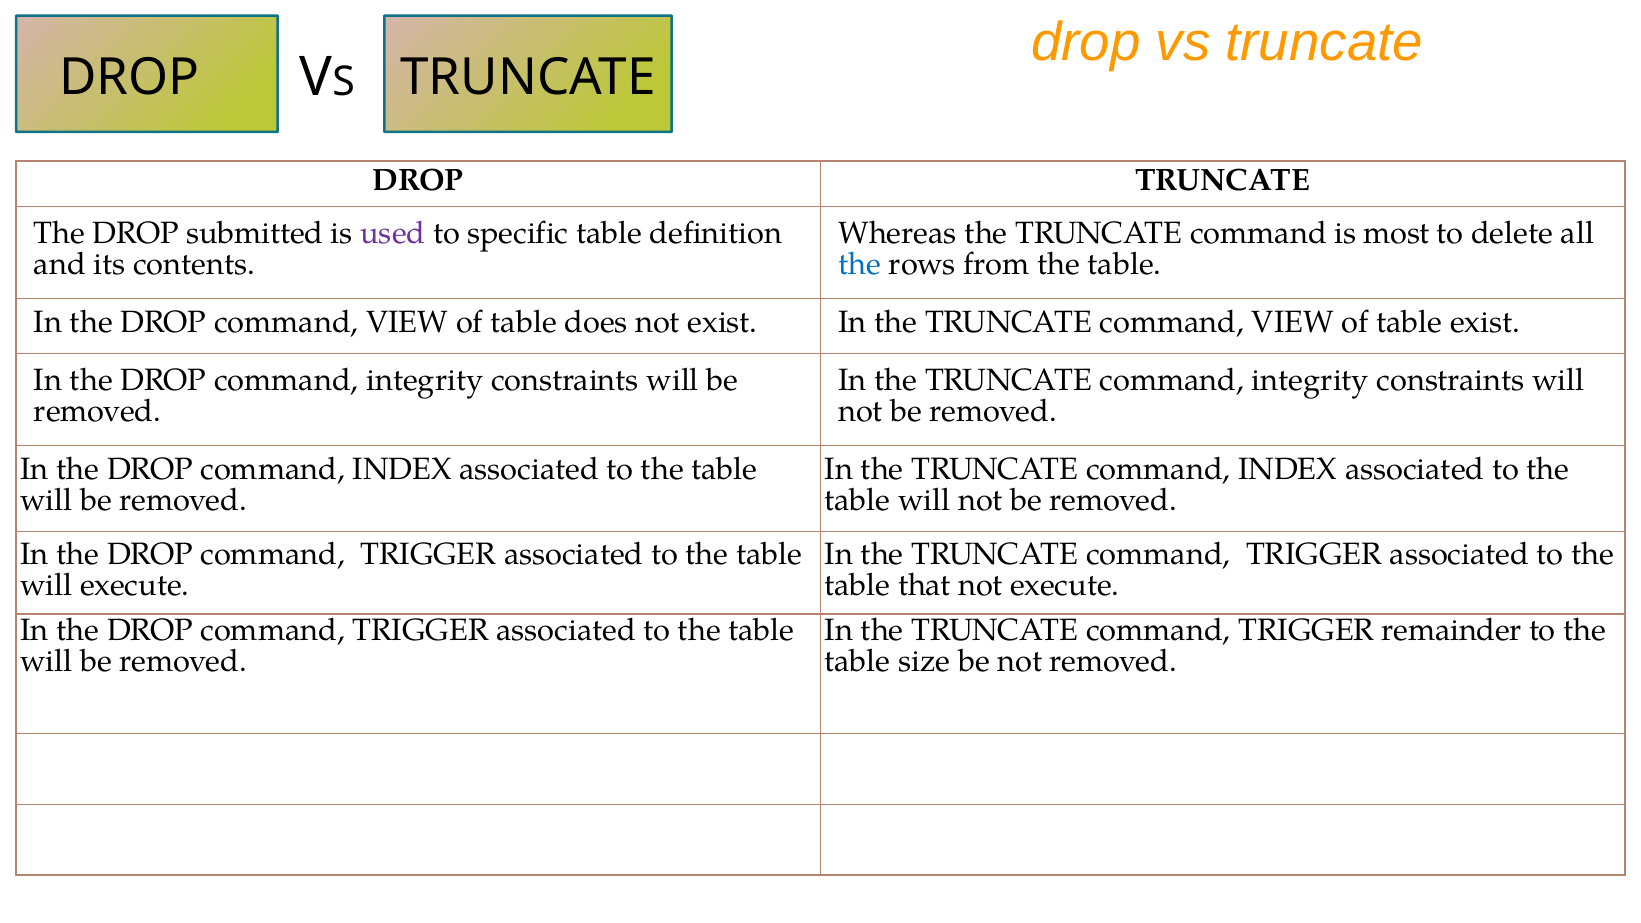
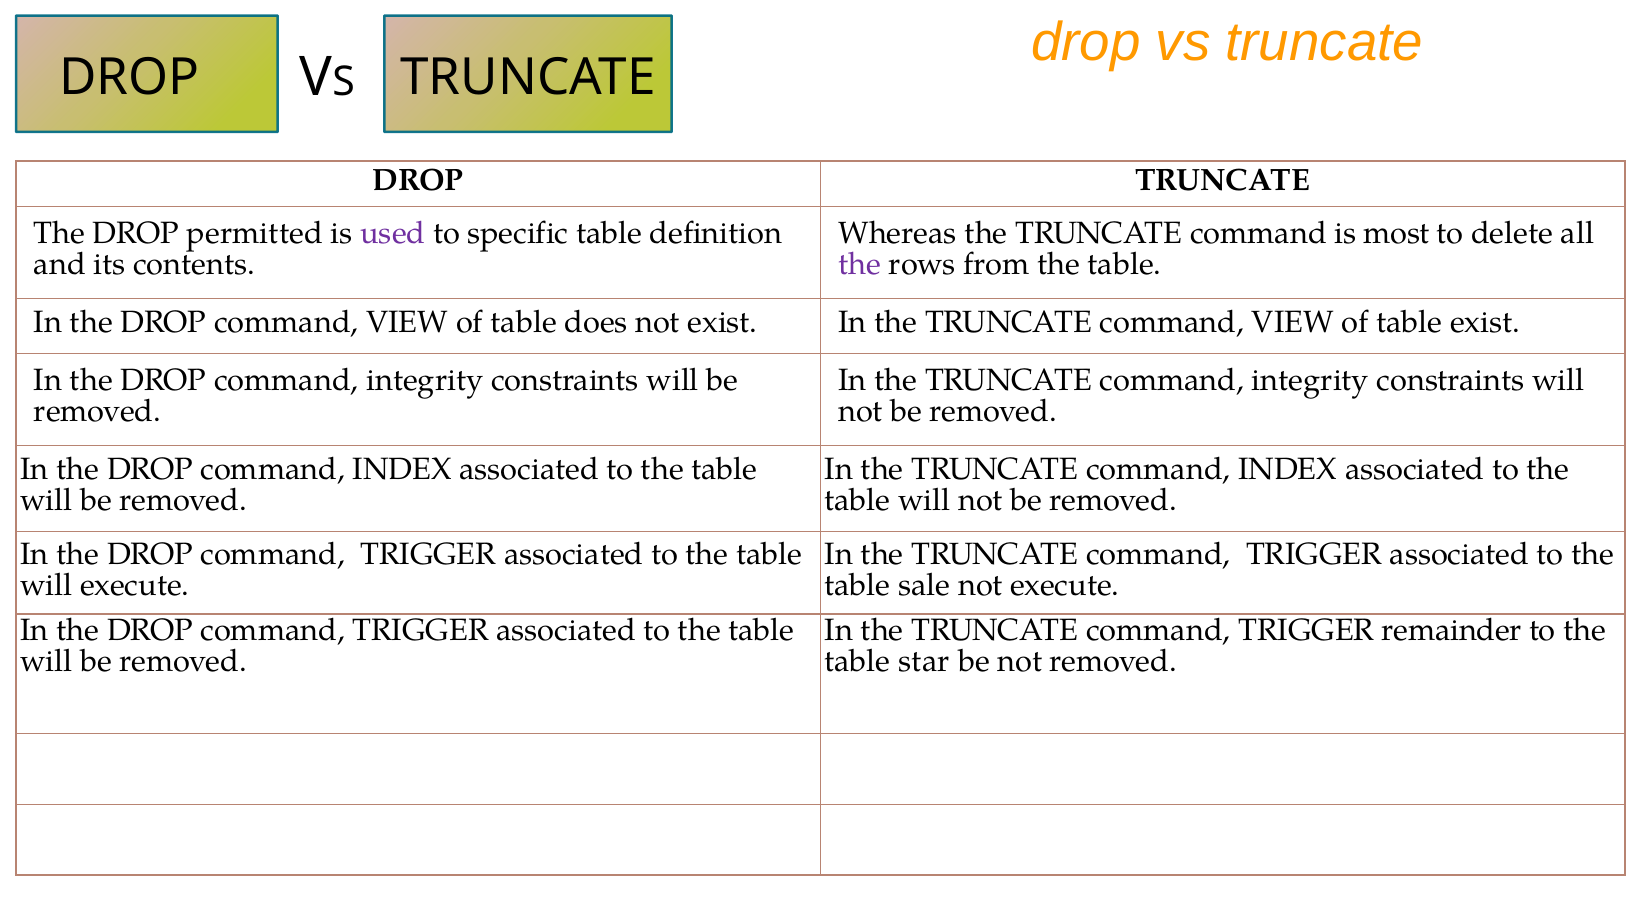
submitted: submitted -> permitted
the at (860, 265) colour: blue -> purple
that: that -> sale
size: size -> star
